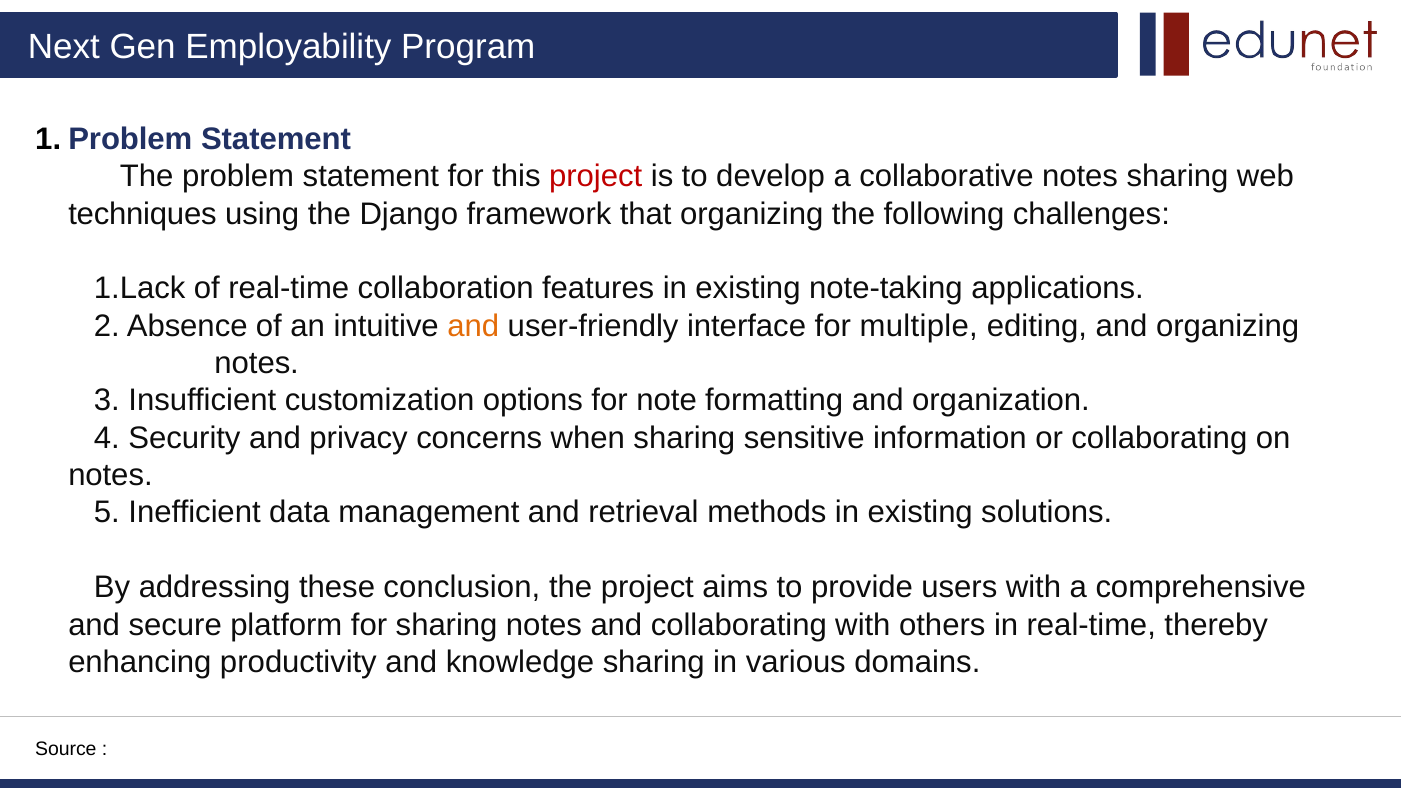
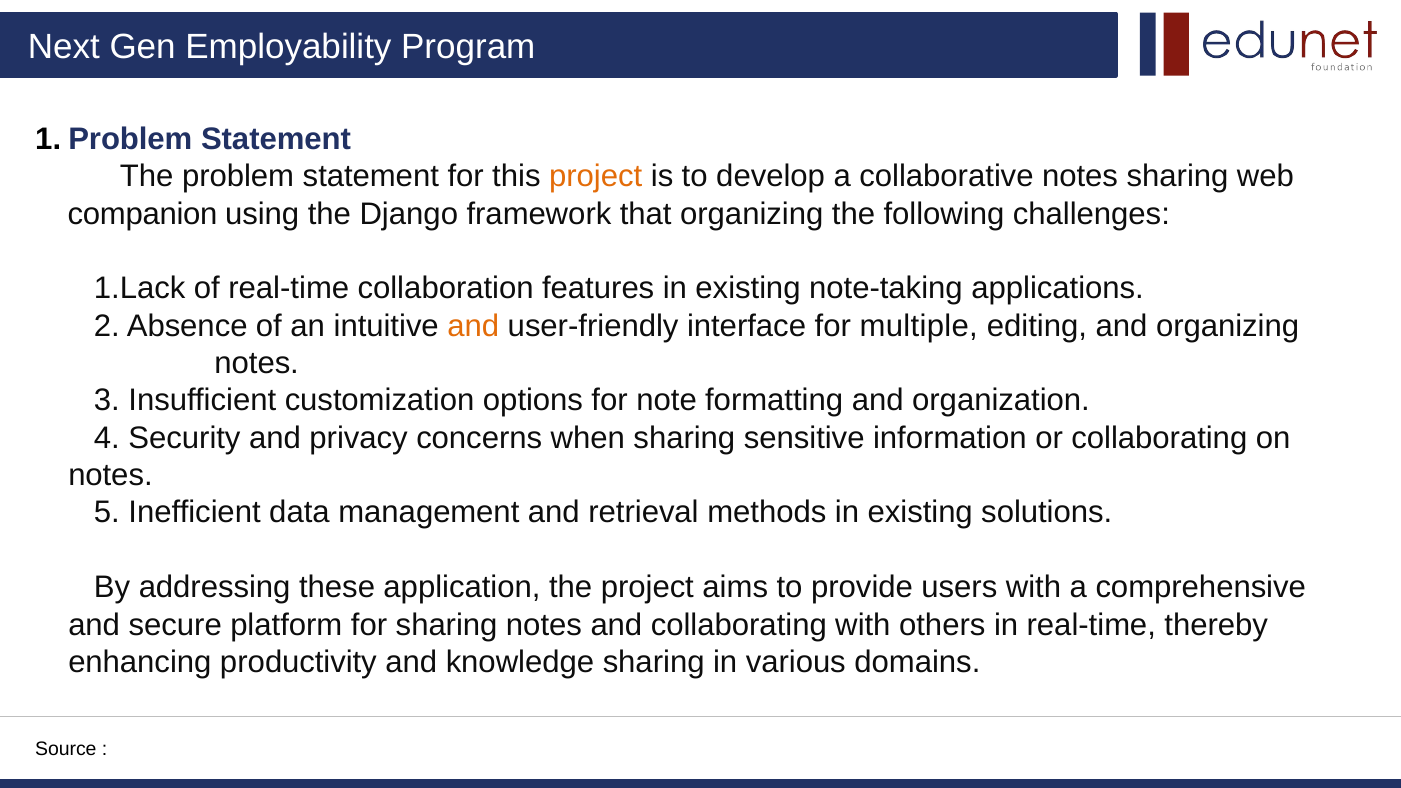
project at (596, 177) colour: red -> orange
techniques: techniques -> companion
conclusion: conclusion -> application
